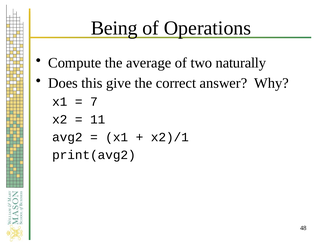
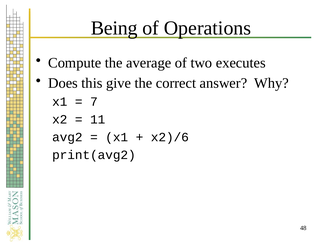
naturally: naturally -> executes
x2)/1: x2)/1 -> x2)/6
